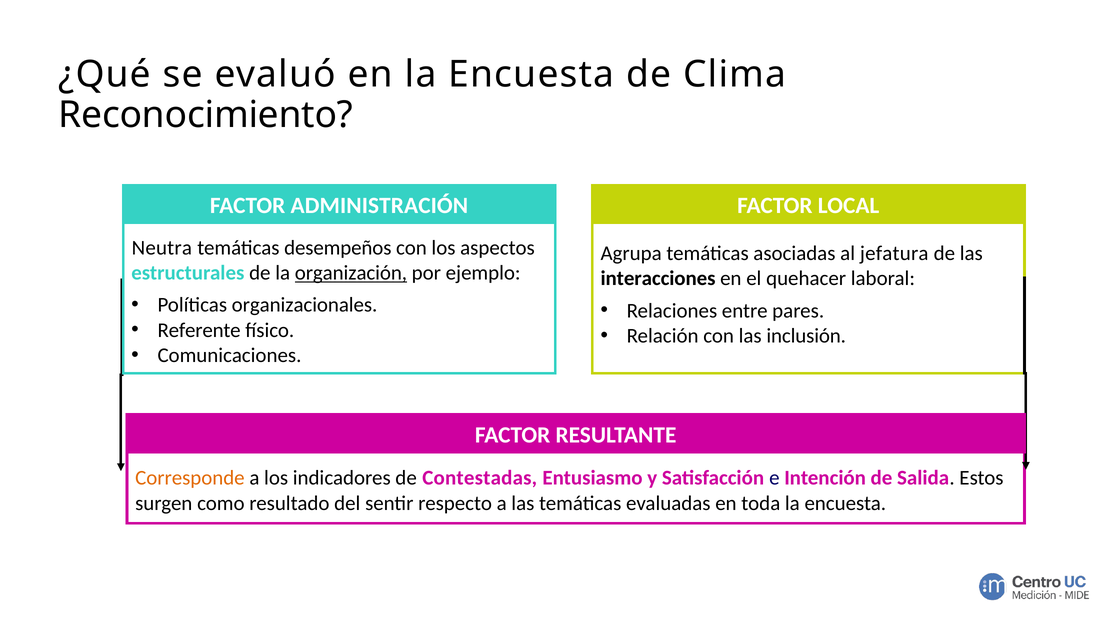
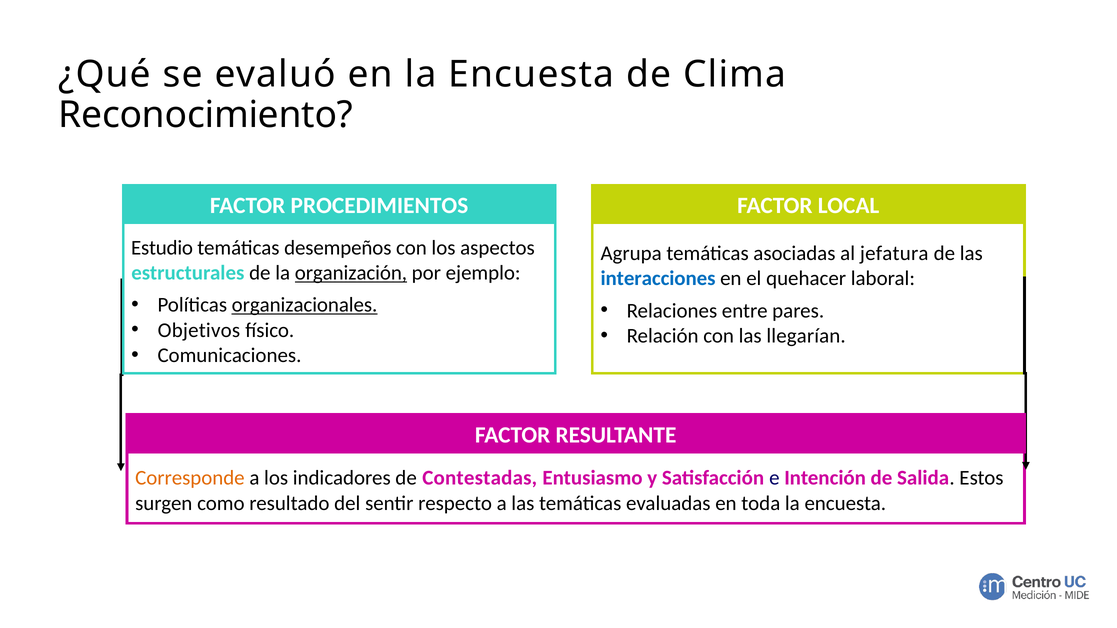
ADMINISTRACIÓN: ADMINISTRACIÓN -> PROCEDIMIENTOS
Neutra: Neutra -> Estudio
interacciones colour: black -> blue
organizacionales underline: none -> present
Referente: Referente -> Objetivos
inclusión: inclusión -> llegarían
